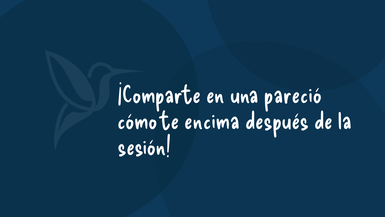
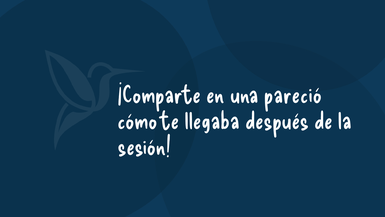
encima: encima -> llegaba
